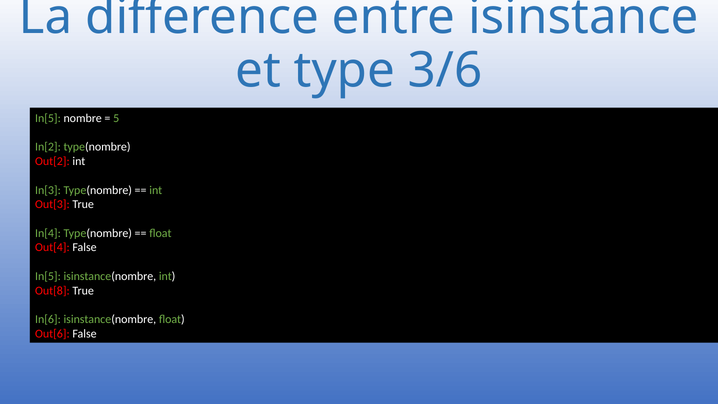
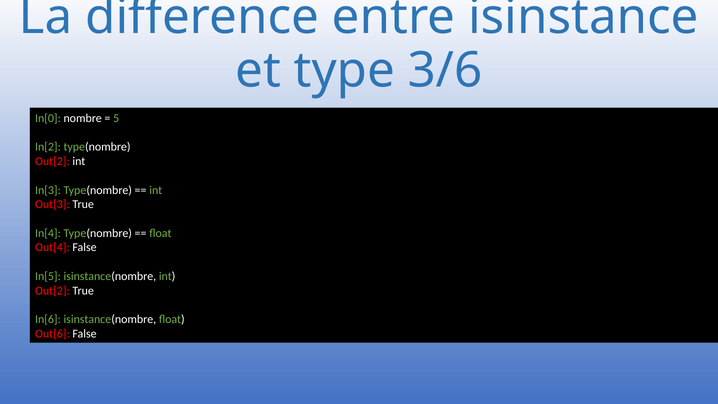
In[5 at (48, 118): In[5 -> In[0
Out[8 at (52, 291): Out[8 -> Out[2
